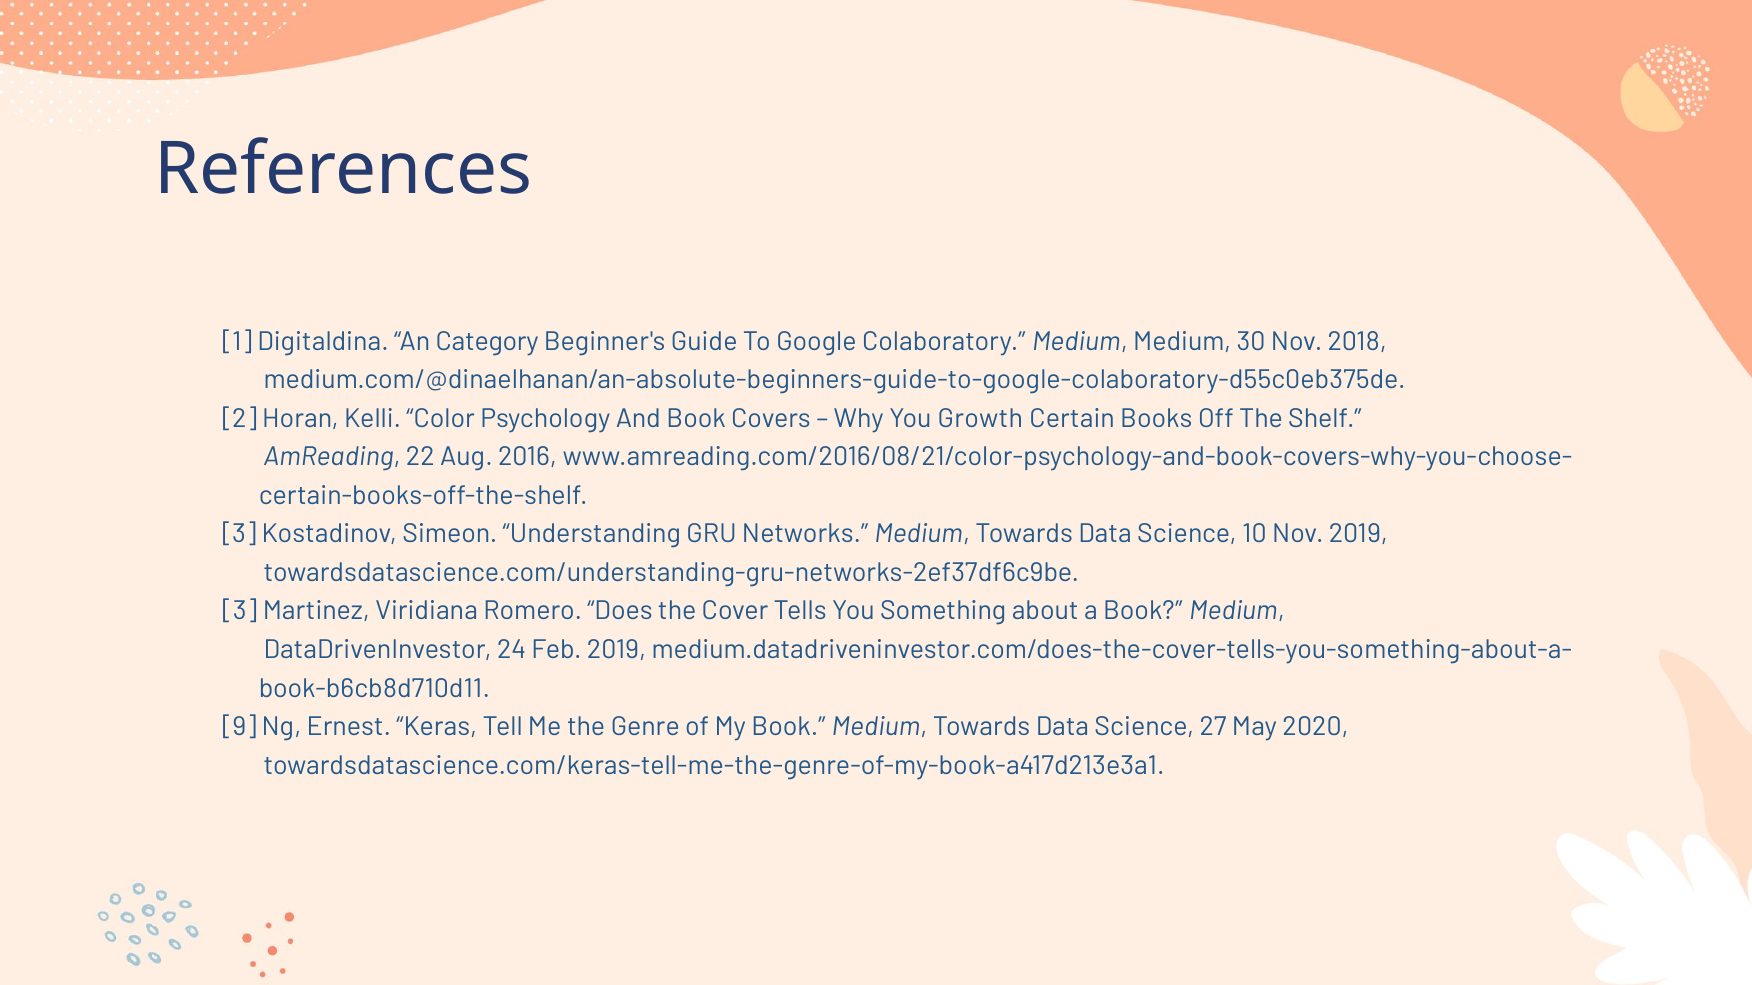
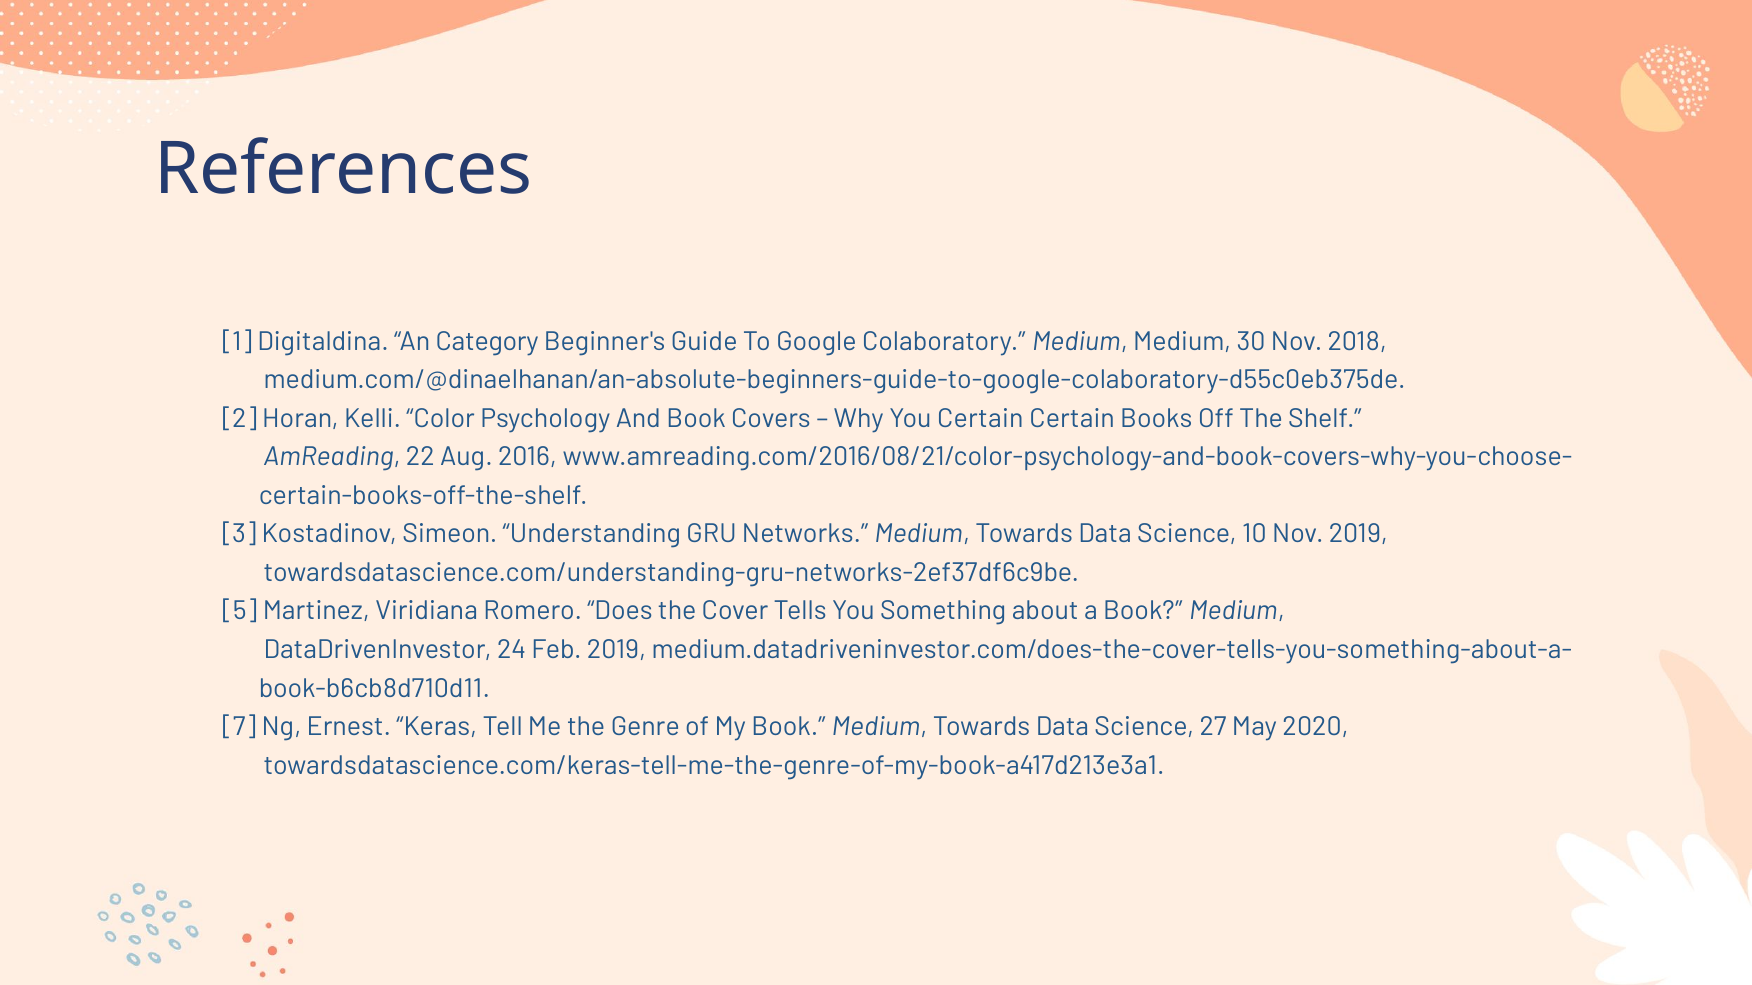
You Growth: Growth -> Certain
3 at (240, 611): 3 -> 5
9: 9 -> 7
